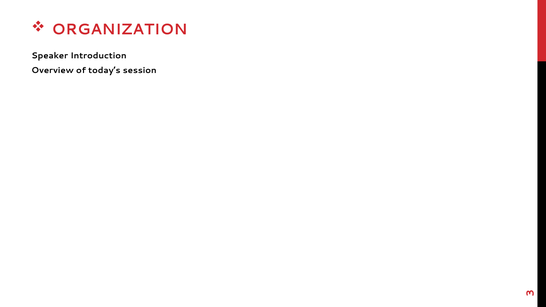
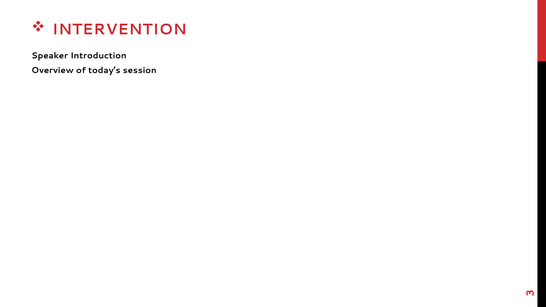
ORGANIZATION: ORGANIZATION -> INTERVENTION
